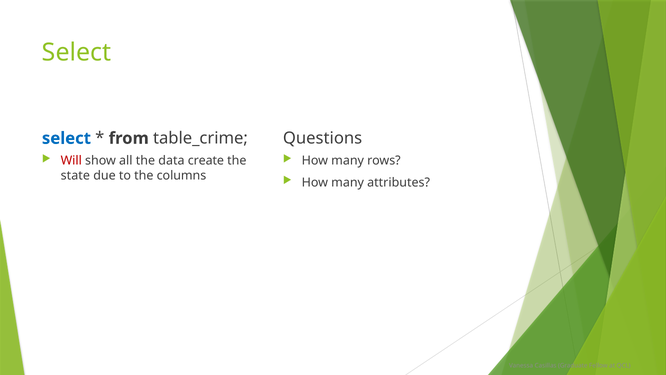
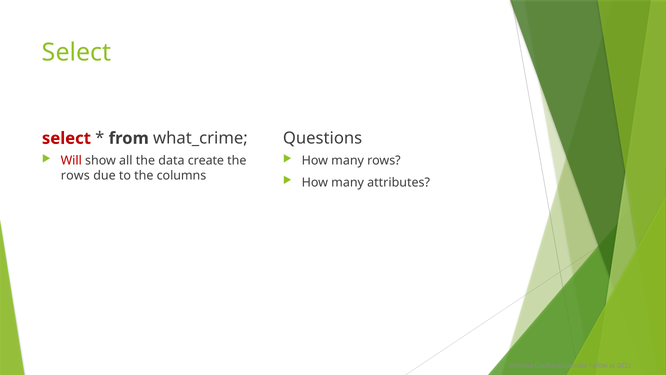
select at (66, 138) colour: blue -> red
table_crime: table_crime -> what_crime
state at (75, 175): state -> rows
